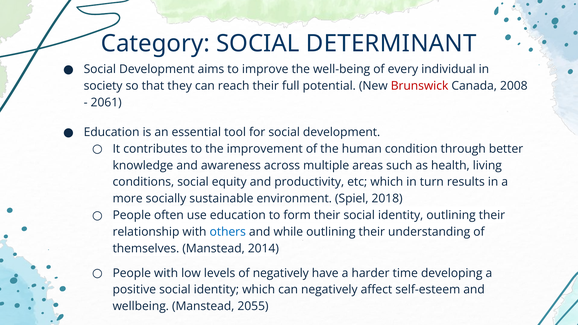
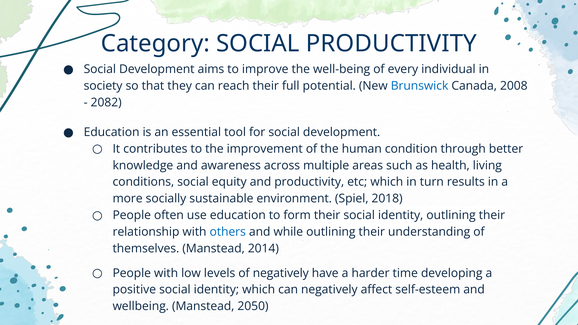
SOCIAL DETERMINANT: DETERMINANT -> PRODUCTIVITY
Brunswick colour: red -> blue
2061: 2061 -> 2082
2055: 2055 -> 2050
